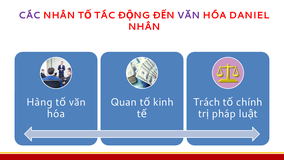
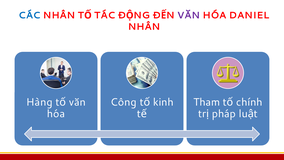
CÁC colour: purple -> blue
Quan: Quan -> Công
Trách: Trách -> Tham
